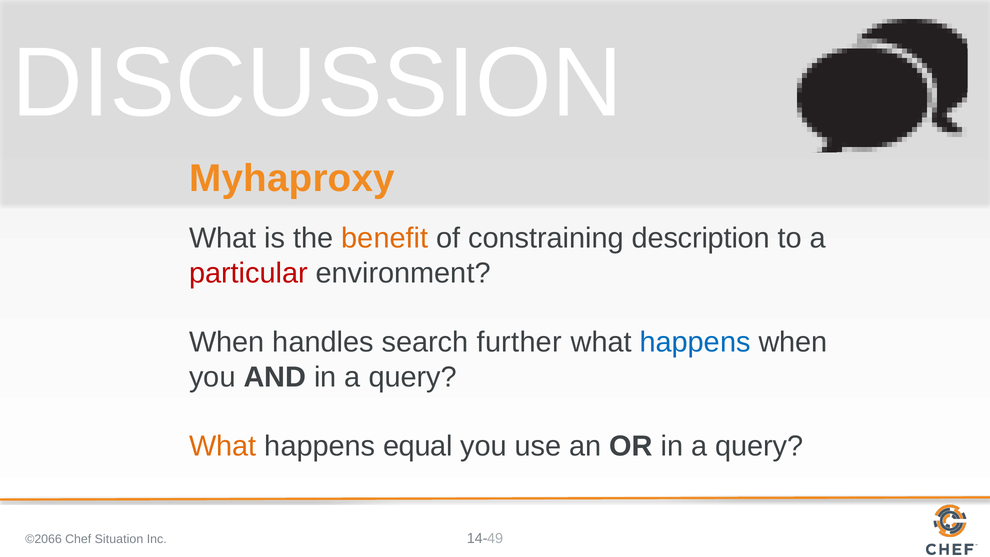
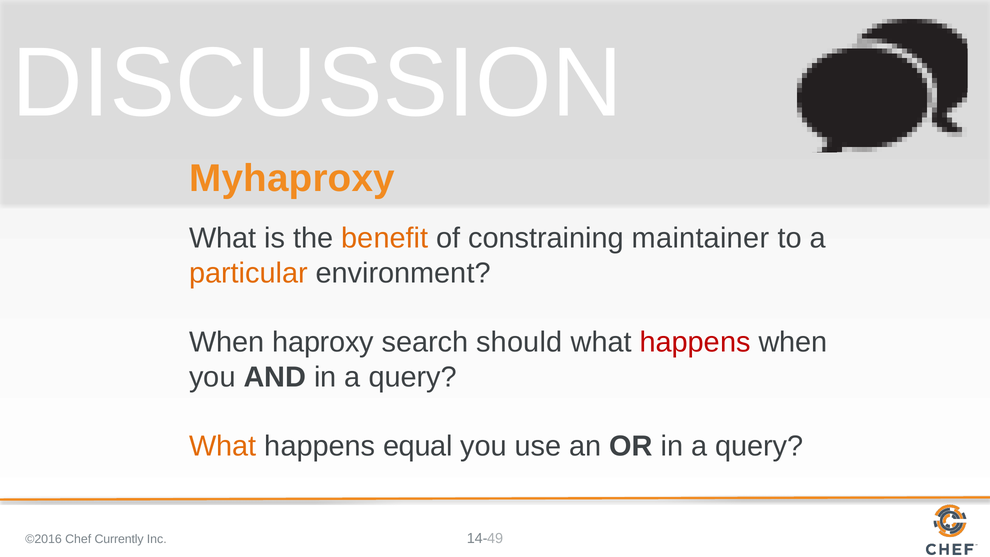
description: description -> maintainer
particular colour: red -> orange
handles: handles -> haproxy
further: further -> should
happens at (695, 342) colour: blue -> red
©2066: ©2066 -> ©2016
Situation: Situation -> Currently
